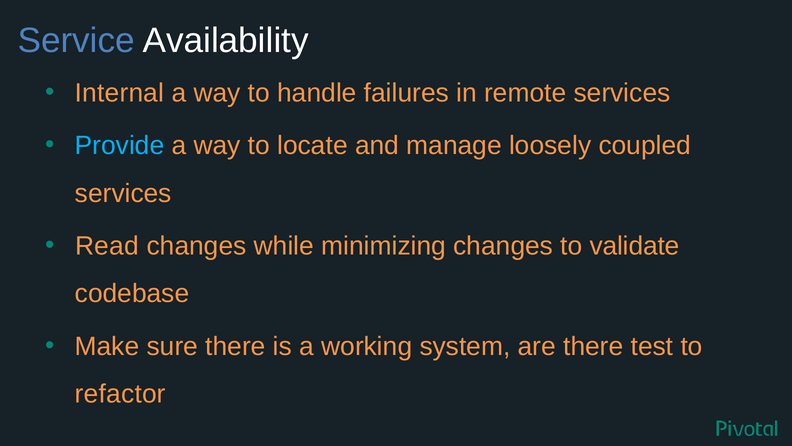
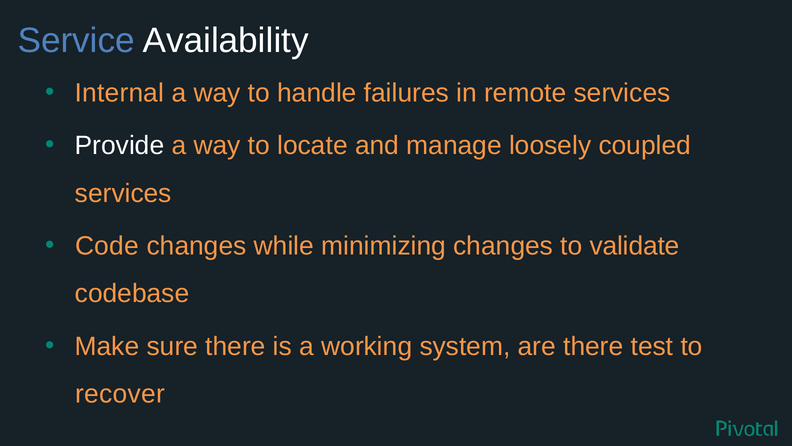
Provide colour: light blue -> white
Read: Read -> Code
refactor: refactor -> recover
